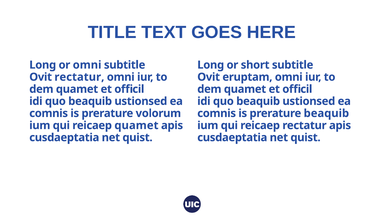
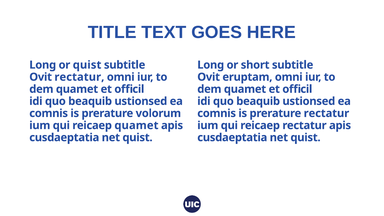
or omni: omni -> quist
prerature beaquib: beaquib -> rectatur
